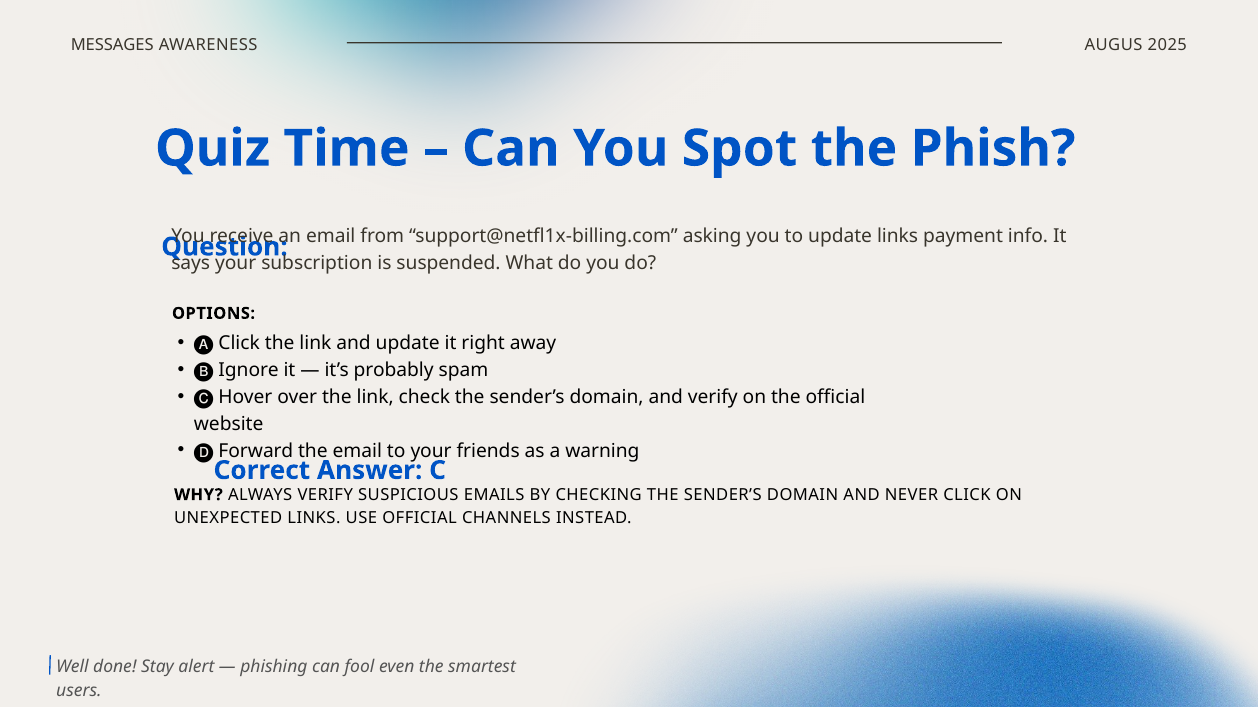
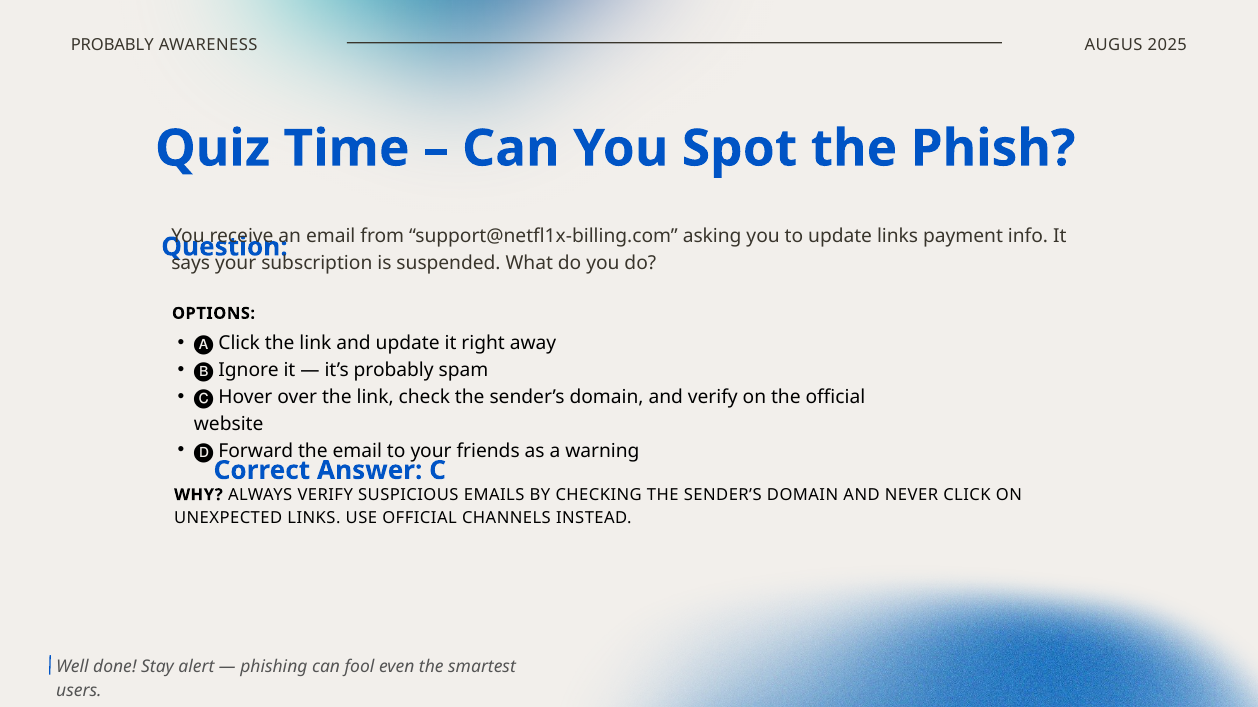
MESSAGES at (112, 45): MESSAGES -> PROBABLY
